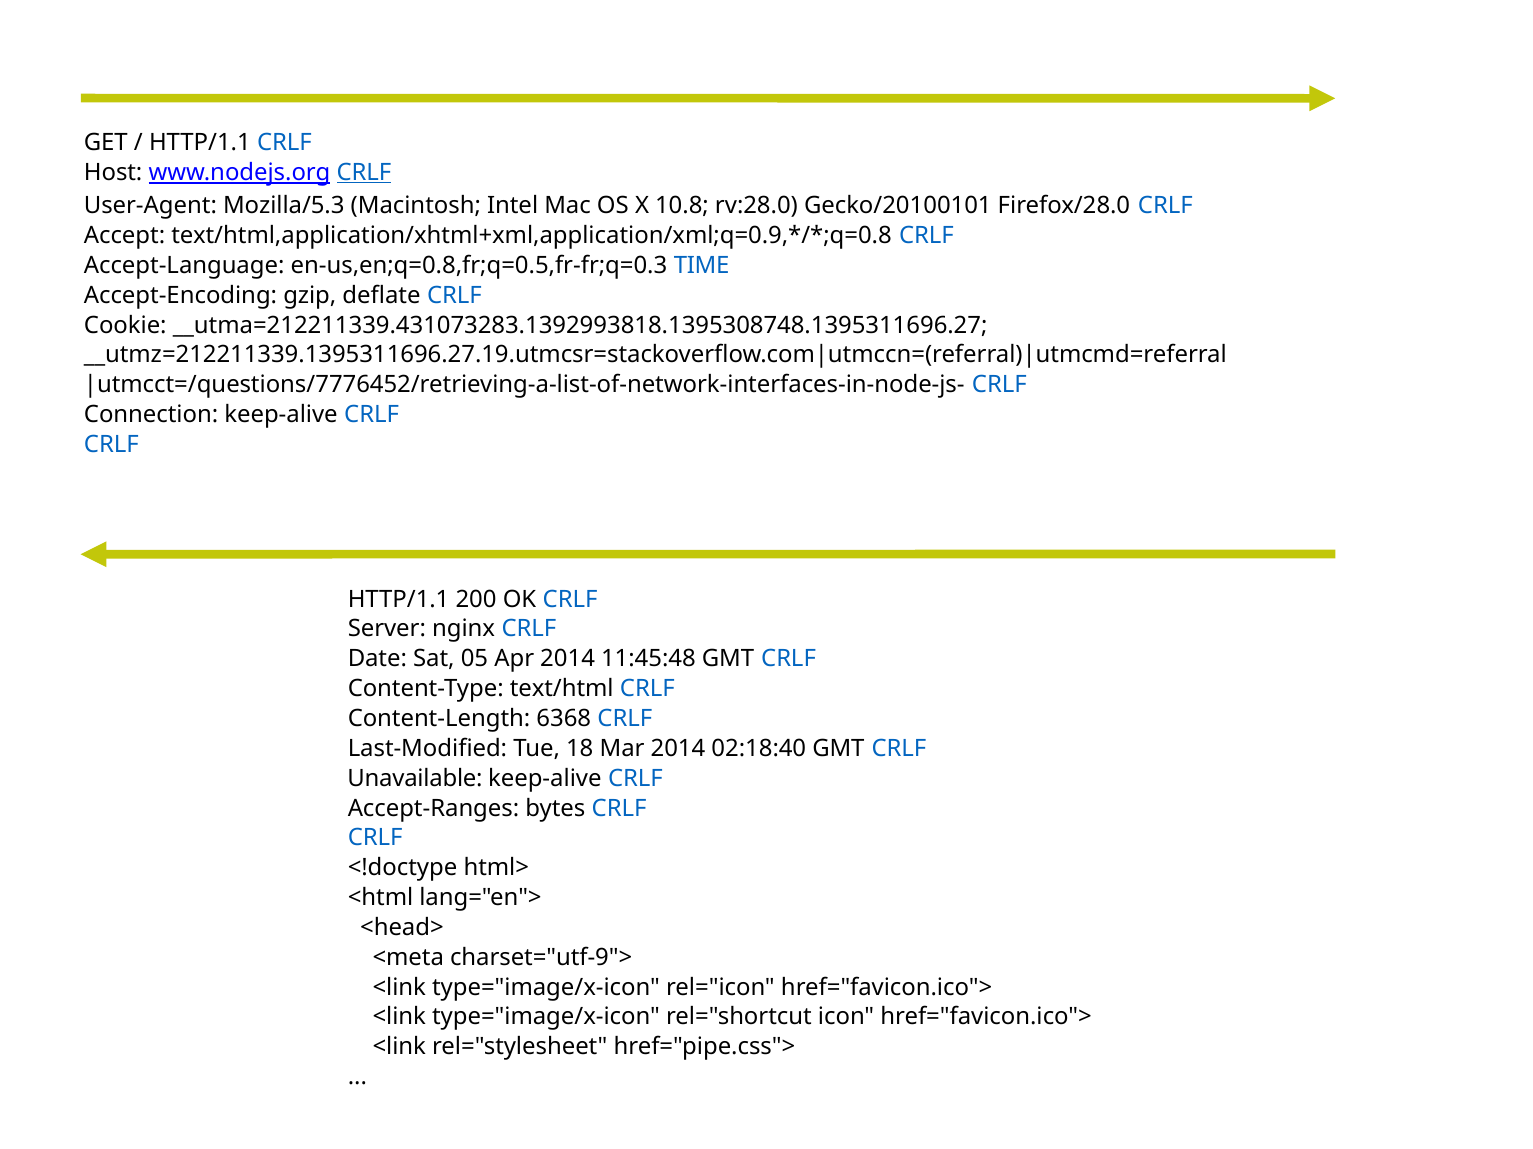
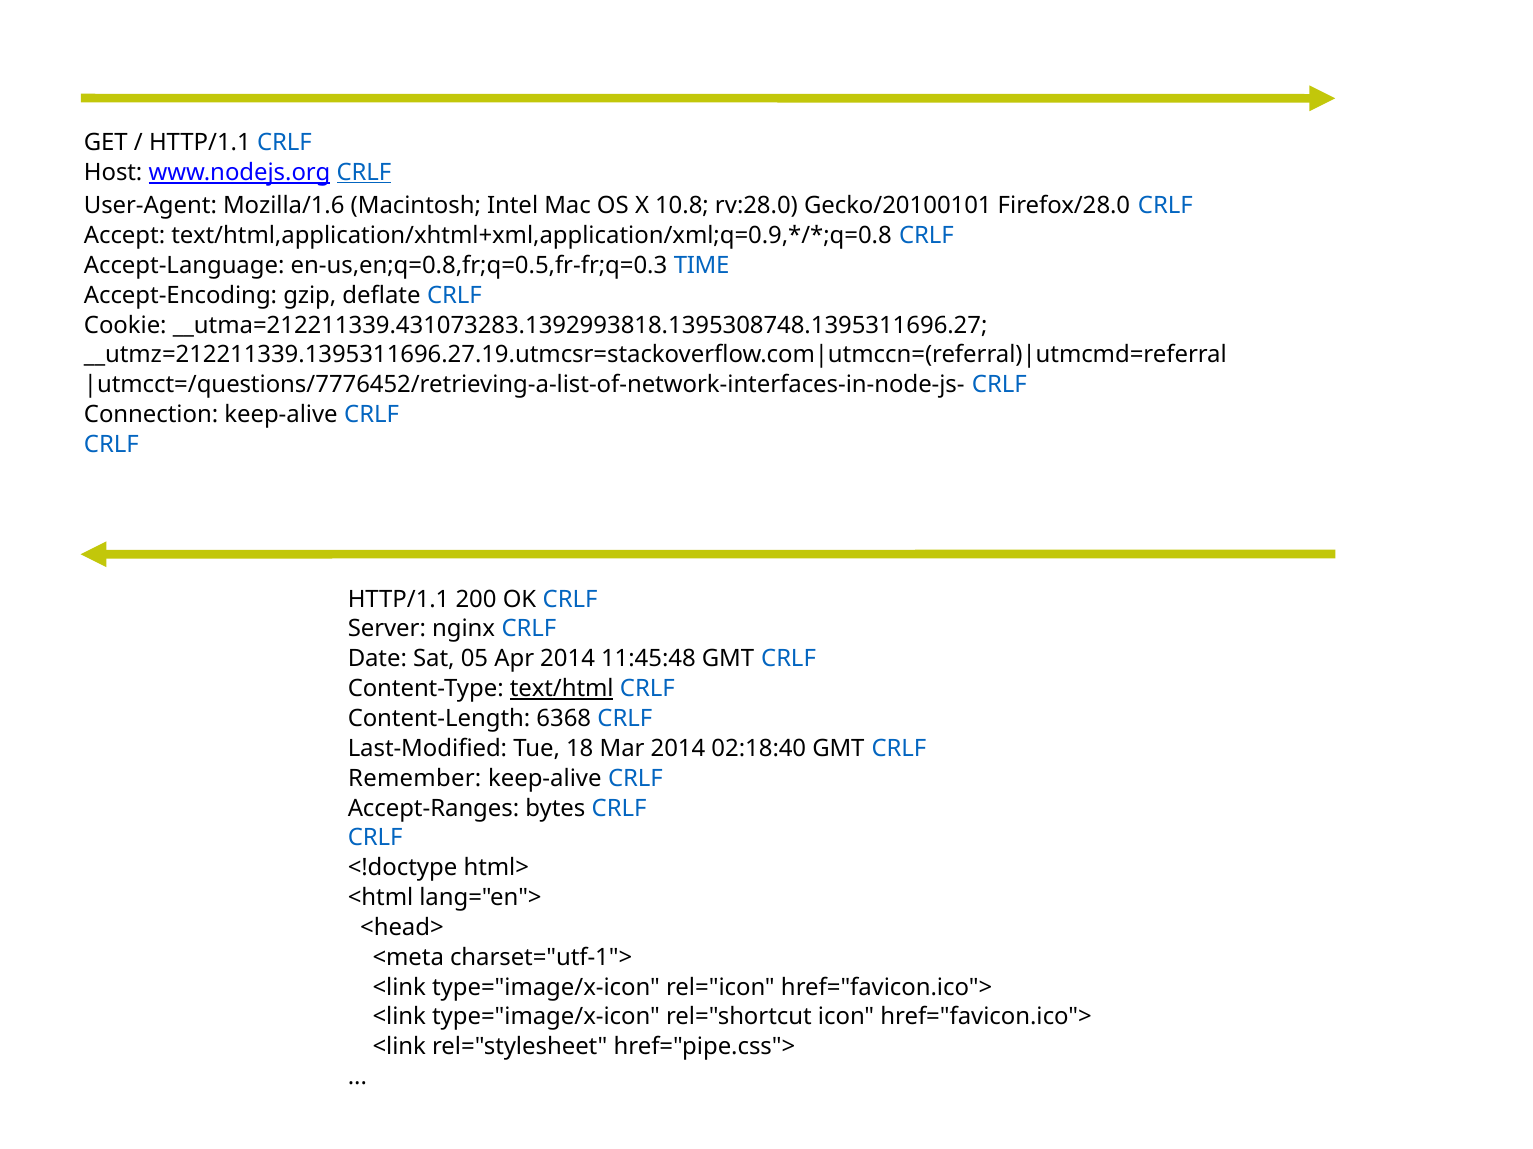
Mozilla/5.3: Mozilla/5.3 -> Mozilla/1.6
text/html underline: none -> present
Unavailable: Unavailable -> Remember
charset="utf-9">: charset="utf-9"> -> charset="utf-1">
